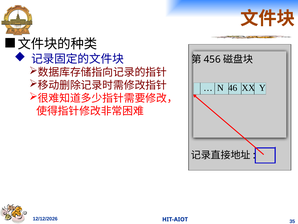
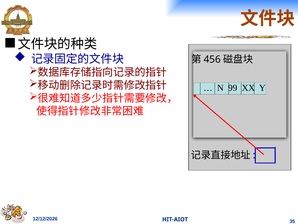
46: 46 -> 99
